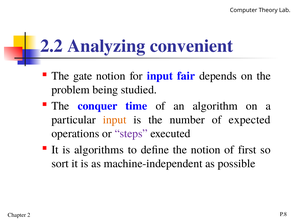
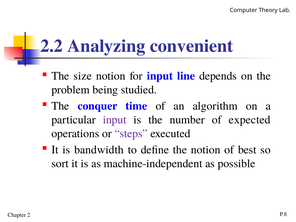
gate: gate -> size
fair: fair -> line
input at (115, 120) colour: orange -> purple
algorithms: algorithms -> bandwidth
first: first -> best
